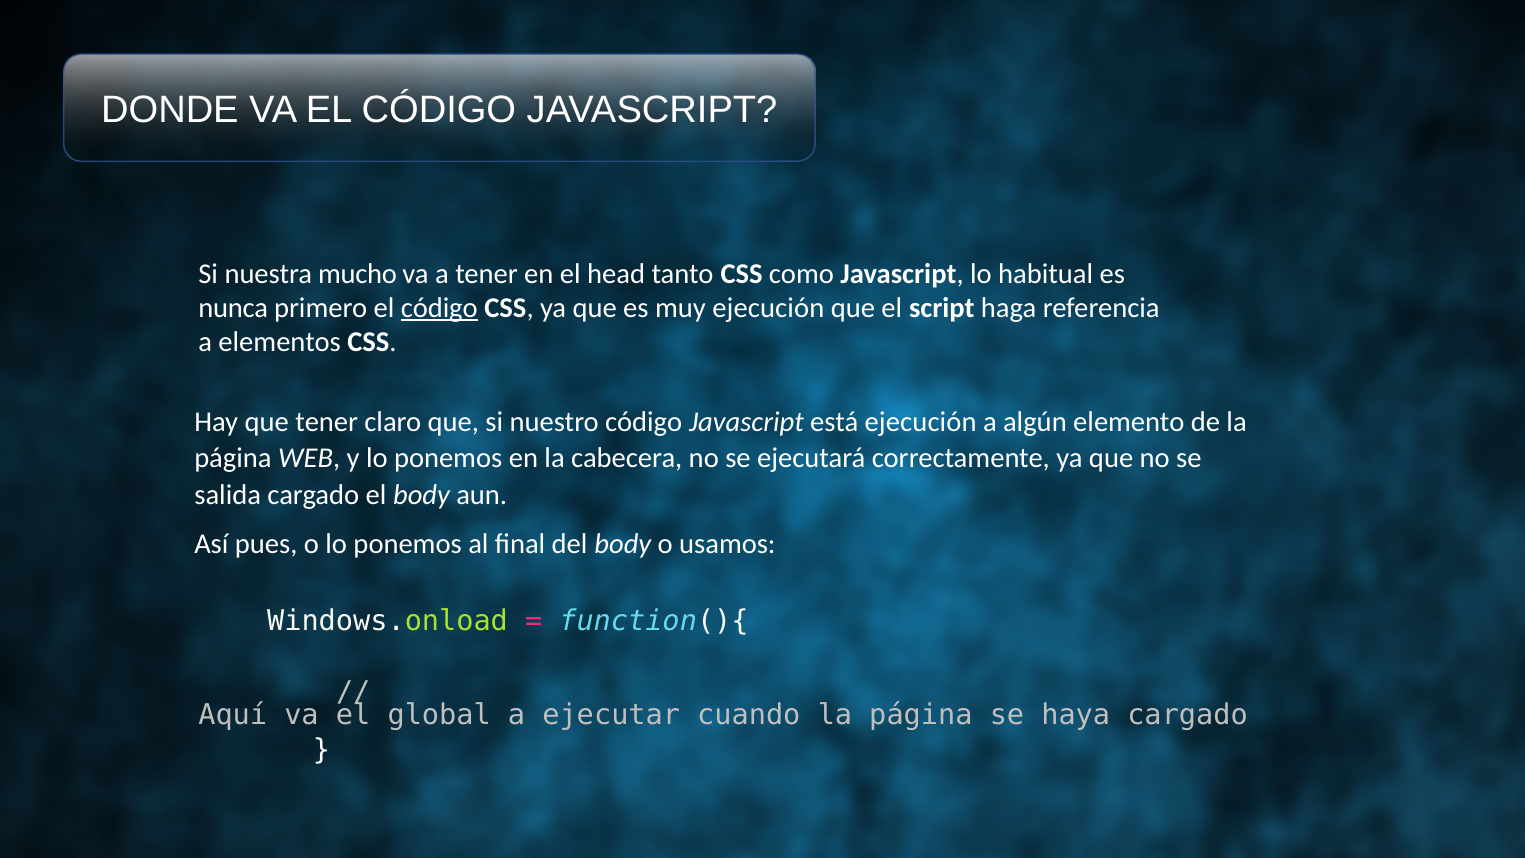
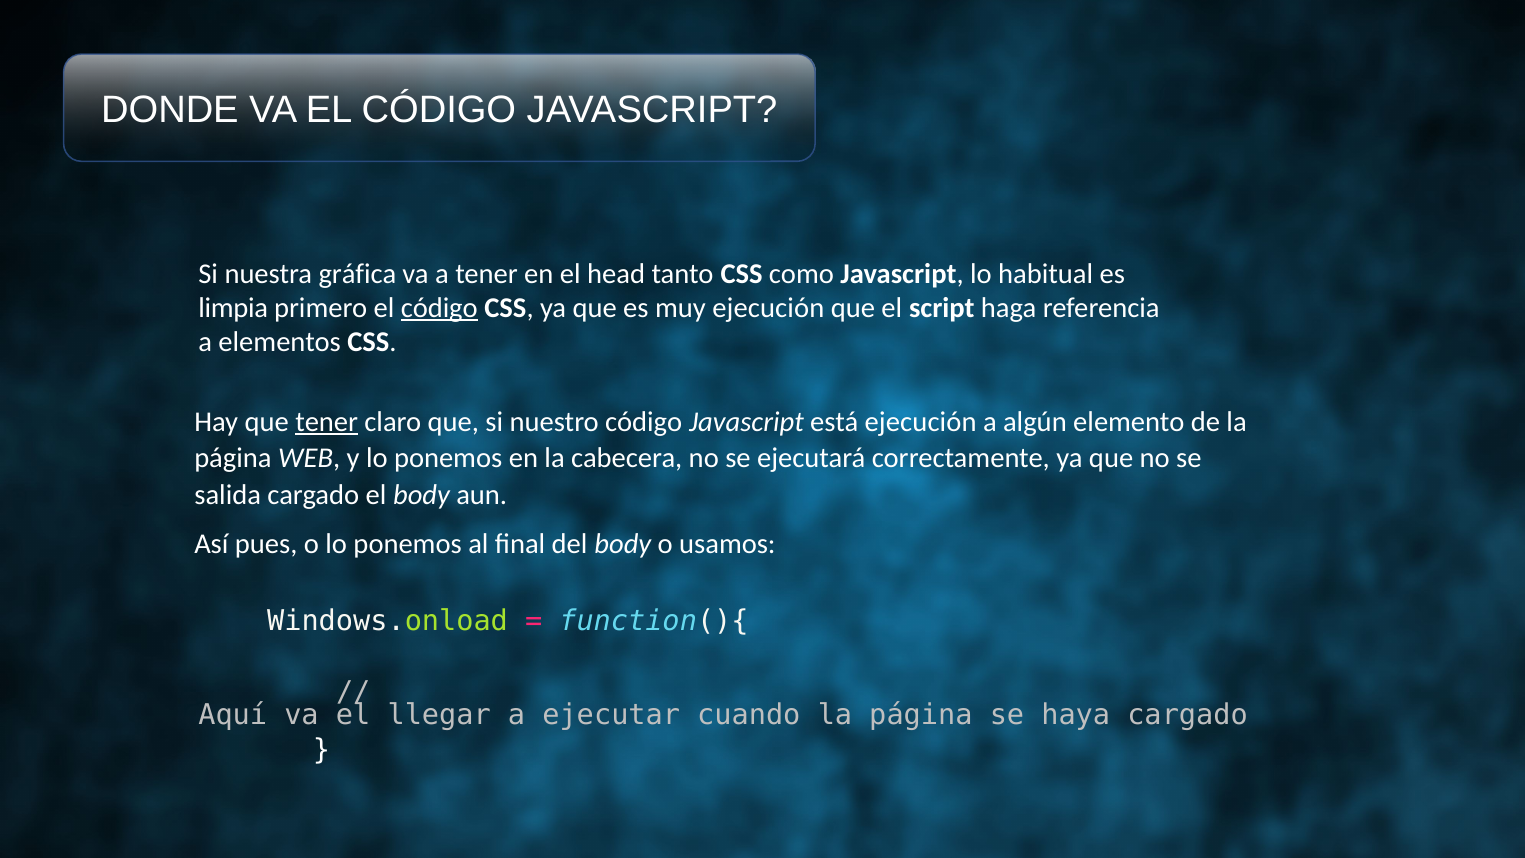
mucho: mucho -> gráfica
nunca: nunca -> limpia
tener at (327, 422) underline: none -> present
global: global -> llegar
